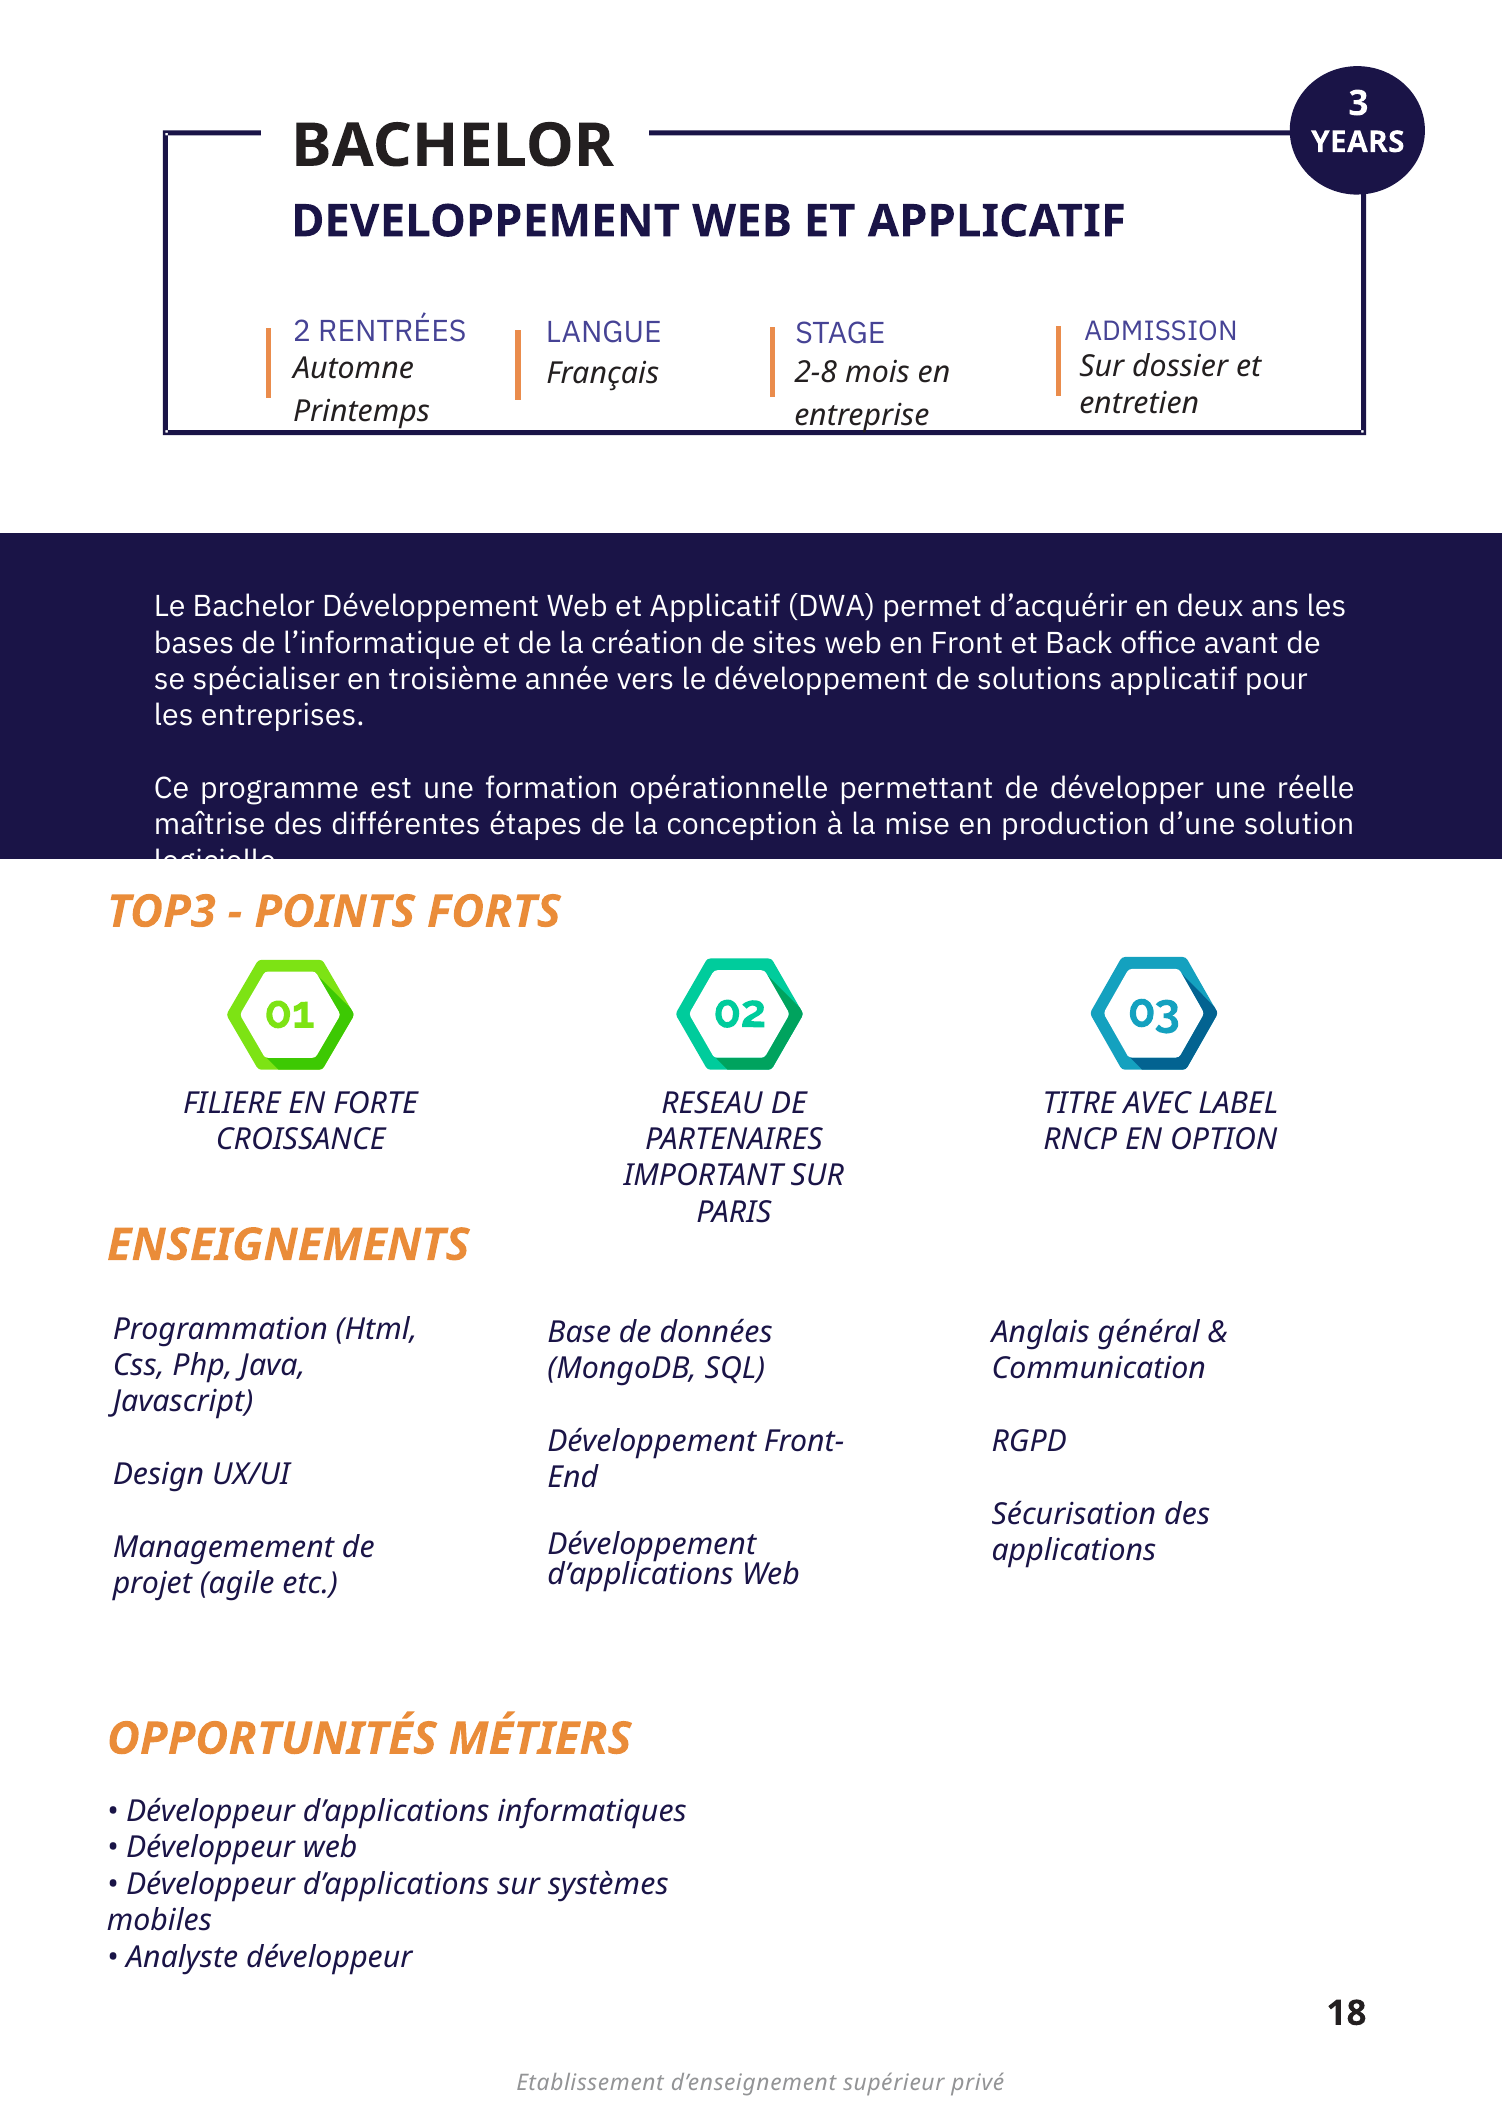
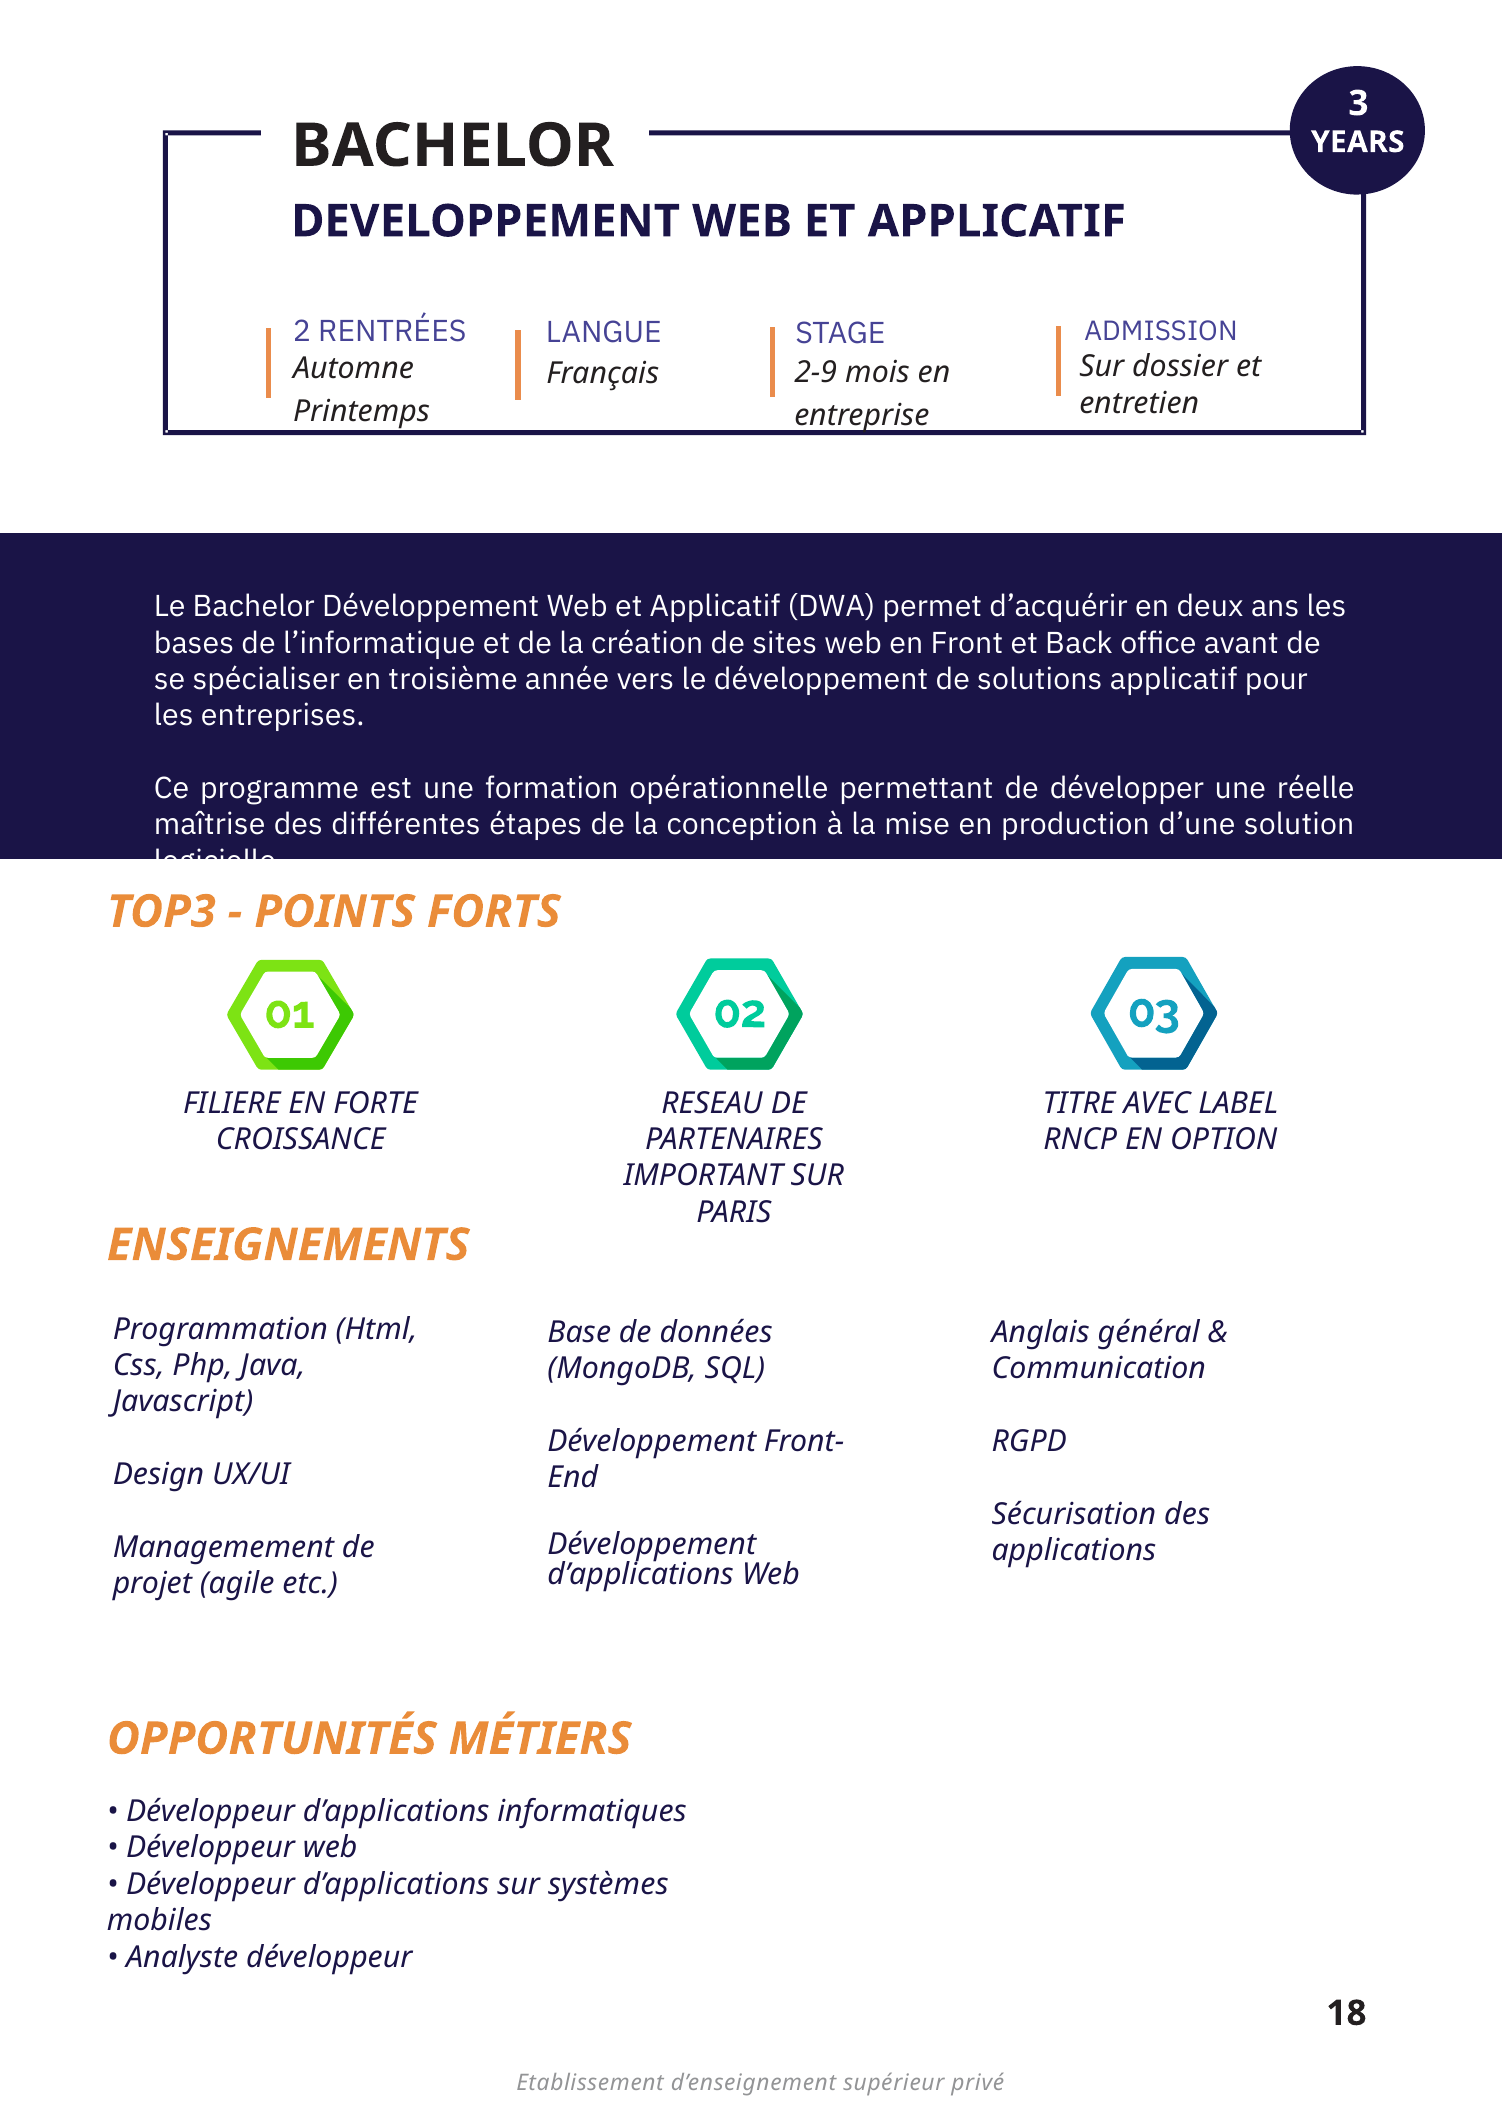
2-8: 2-8 -> 2-9
